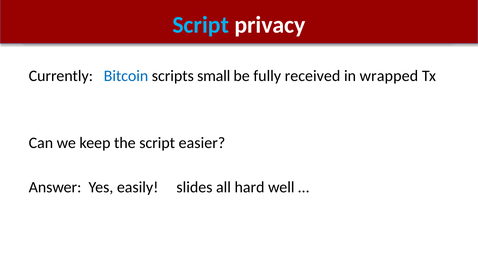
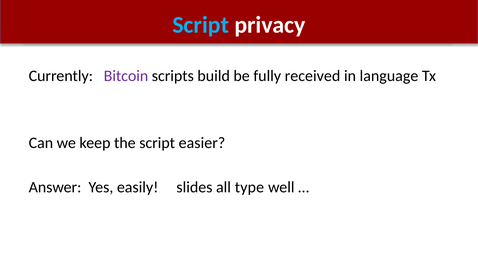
Bitcoin colour: blue -> purple
small: small -> build
wrapped: wrapped -> language
hard: hard -> type
